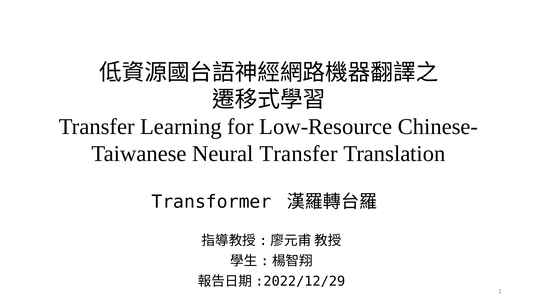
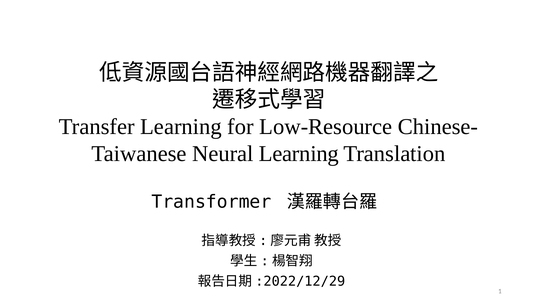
Neural Transfer: Transfer -> Learning
